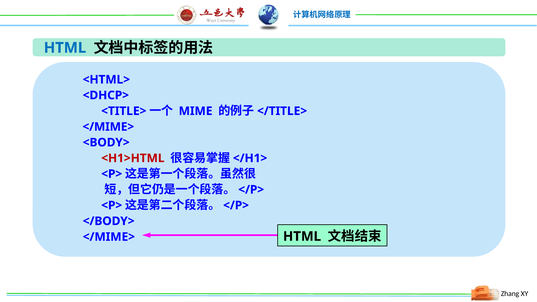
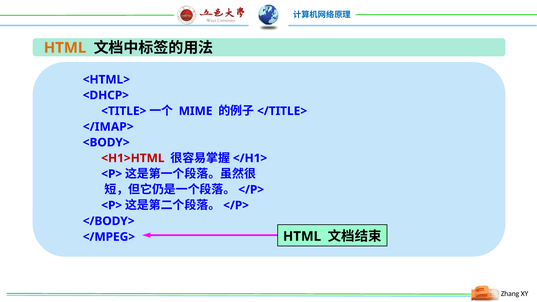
HTML at (65, 48) colour: blue -> orange
</MIME> at (108, 127): </MIME> -> </IMAP>
</MIME> at (109, 237): </MIME> -> </MPEG>
